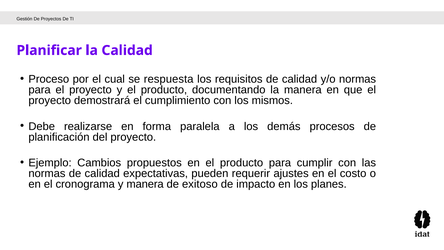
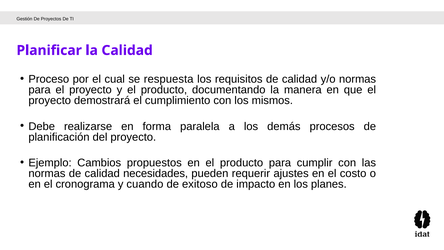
expectativas: expectativas -> necesidades
y manera: manera -> cuando
